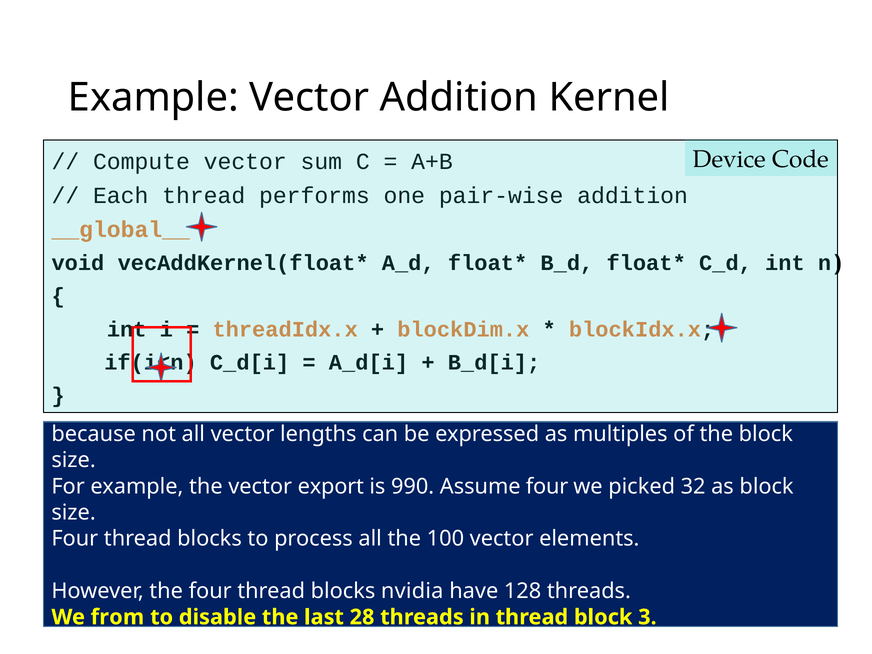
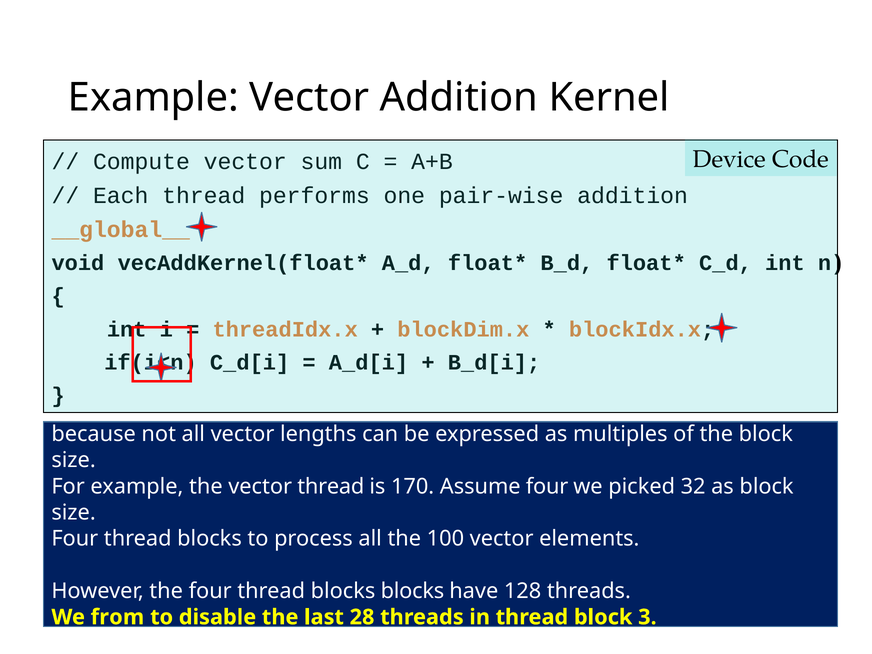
vector export: export -> thread
990: 990 -> 170
blocks nvidia: nvidia -> blocks
